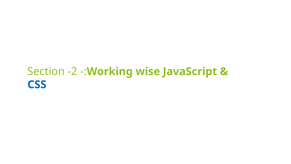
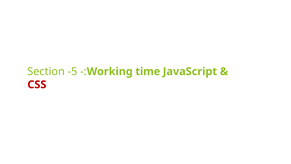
-2: -2 -> -5
wise: wise -> time
CSS colour: blue -> red
